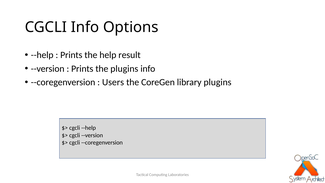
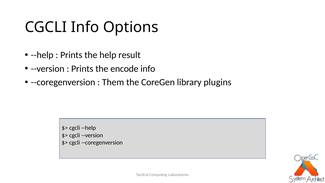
the plugins: plugins -> encode
Users: Users -> Them
